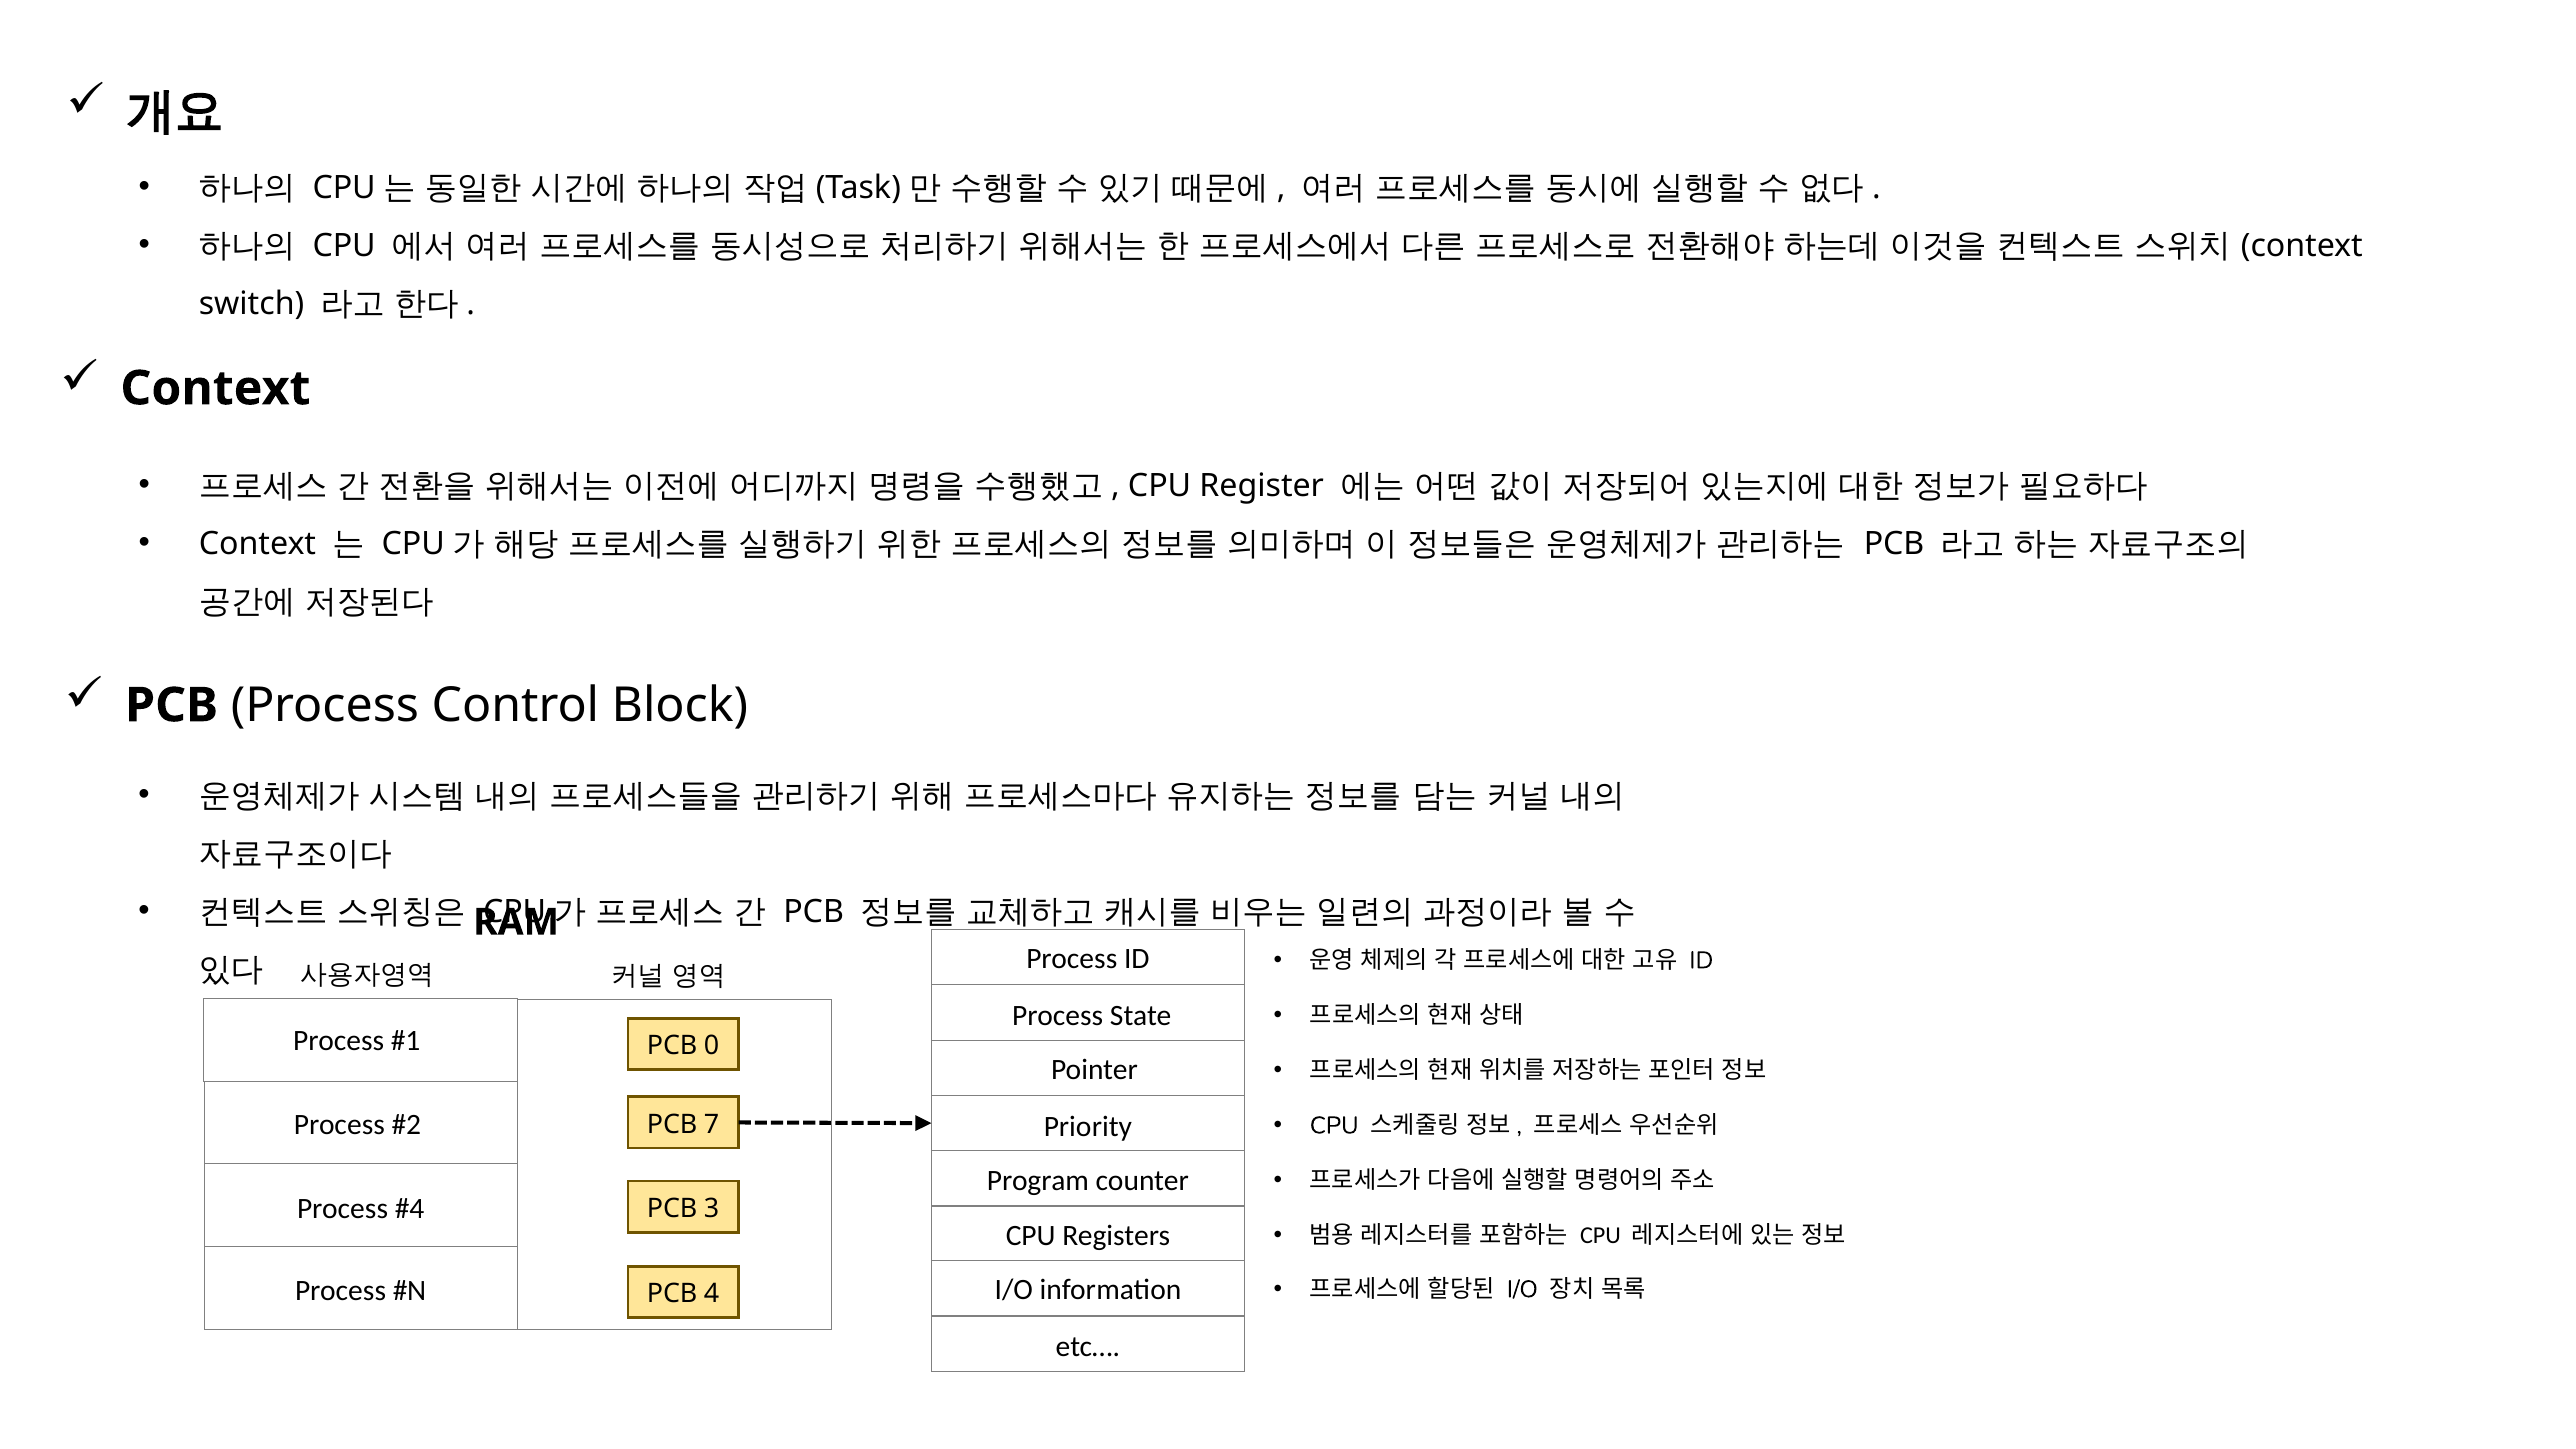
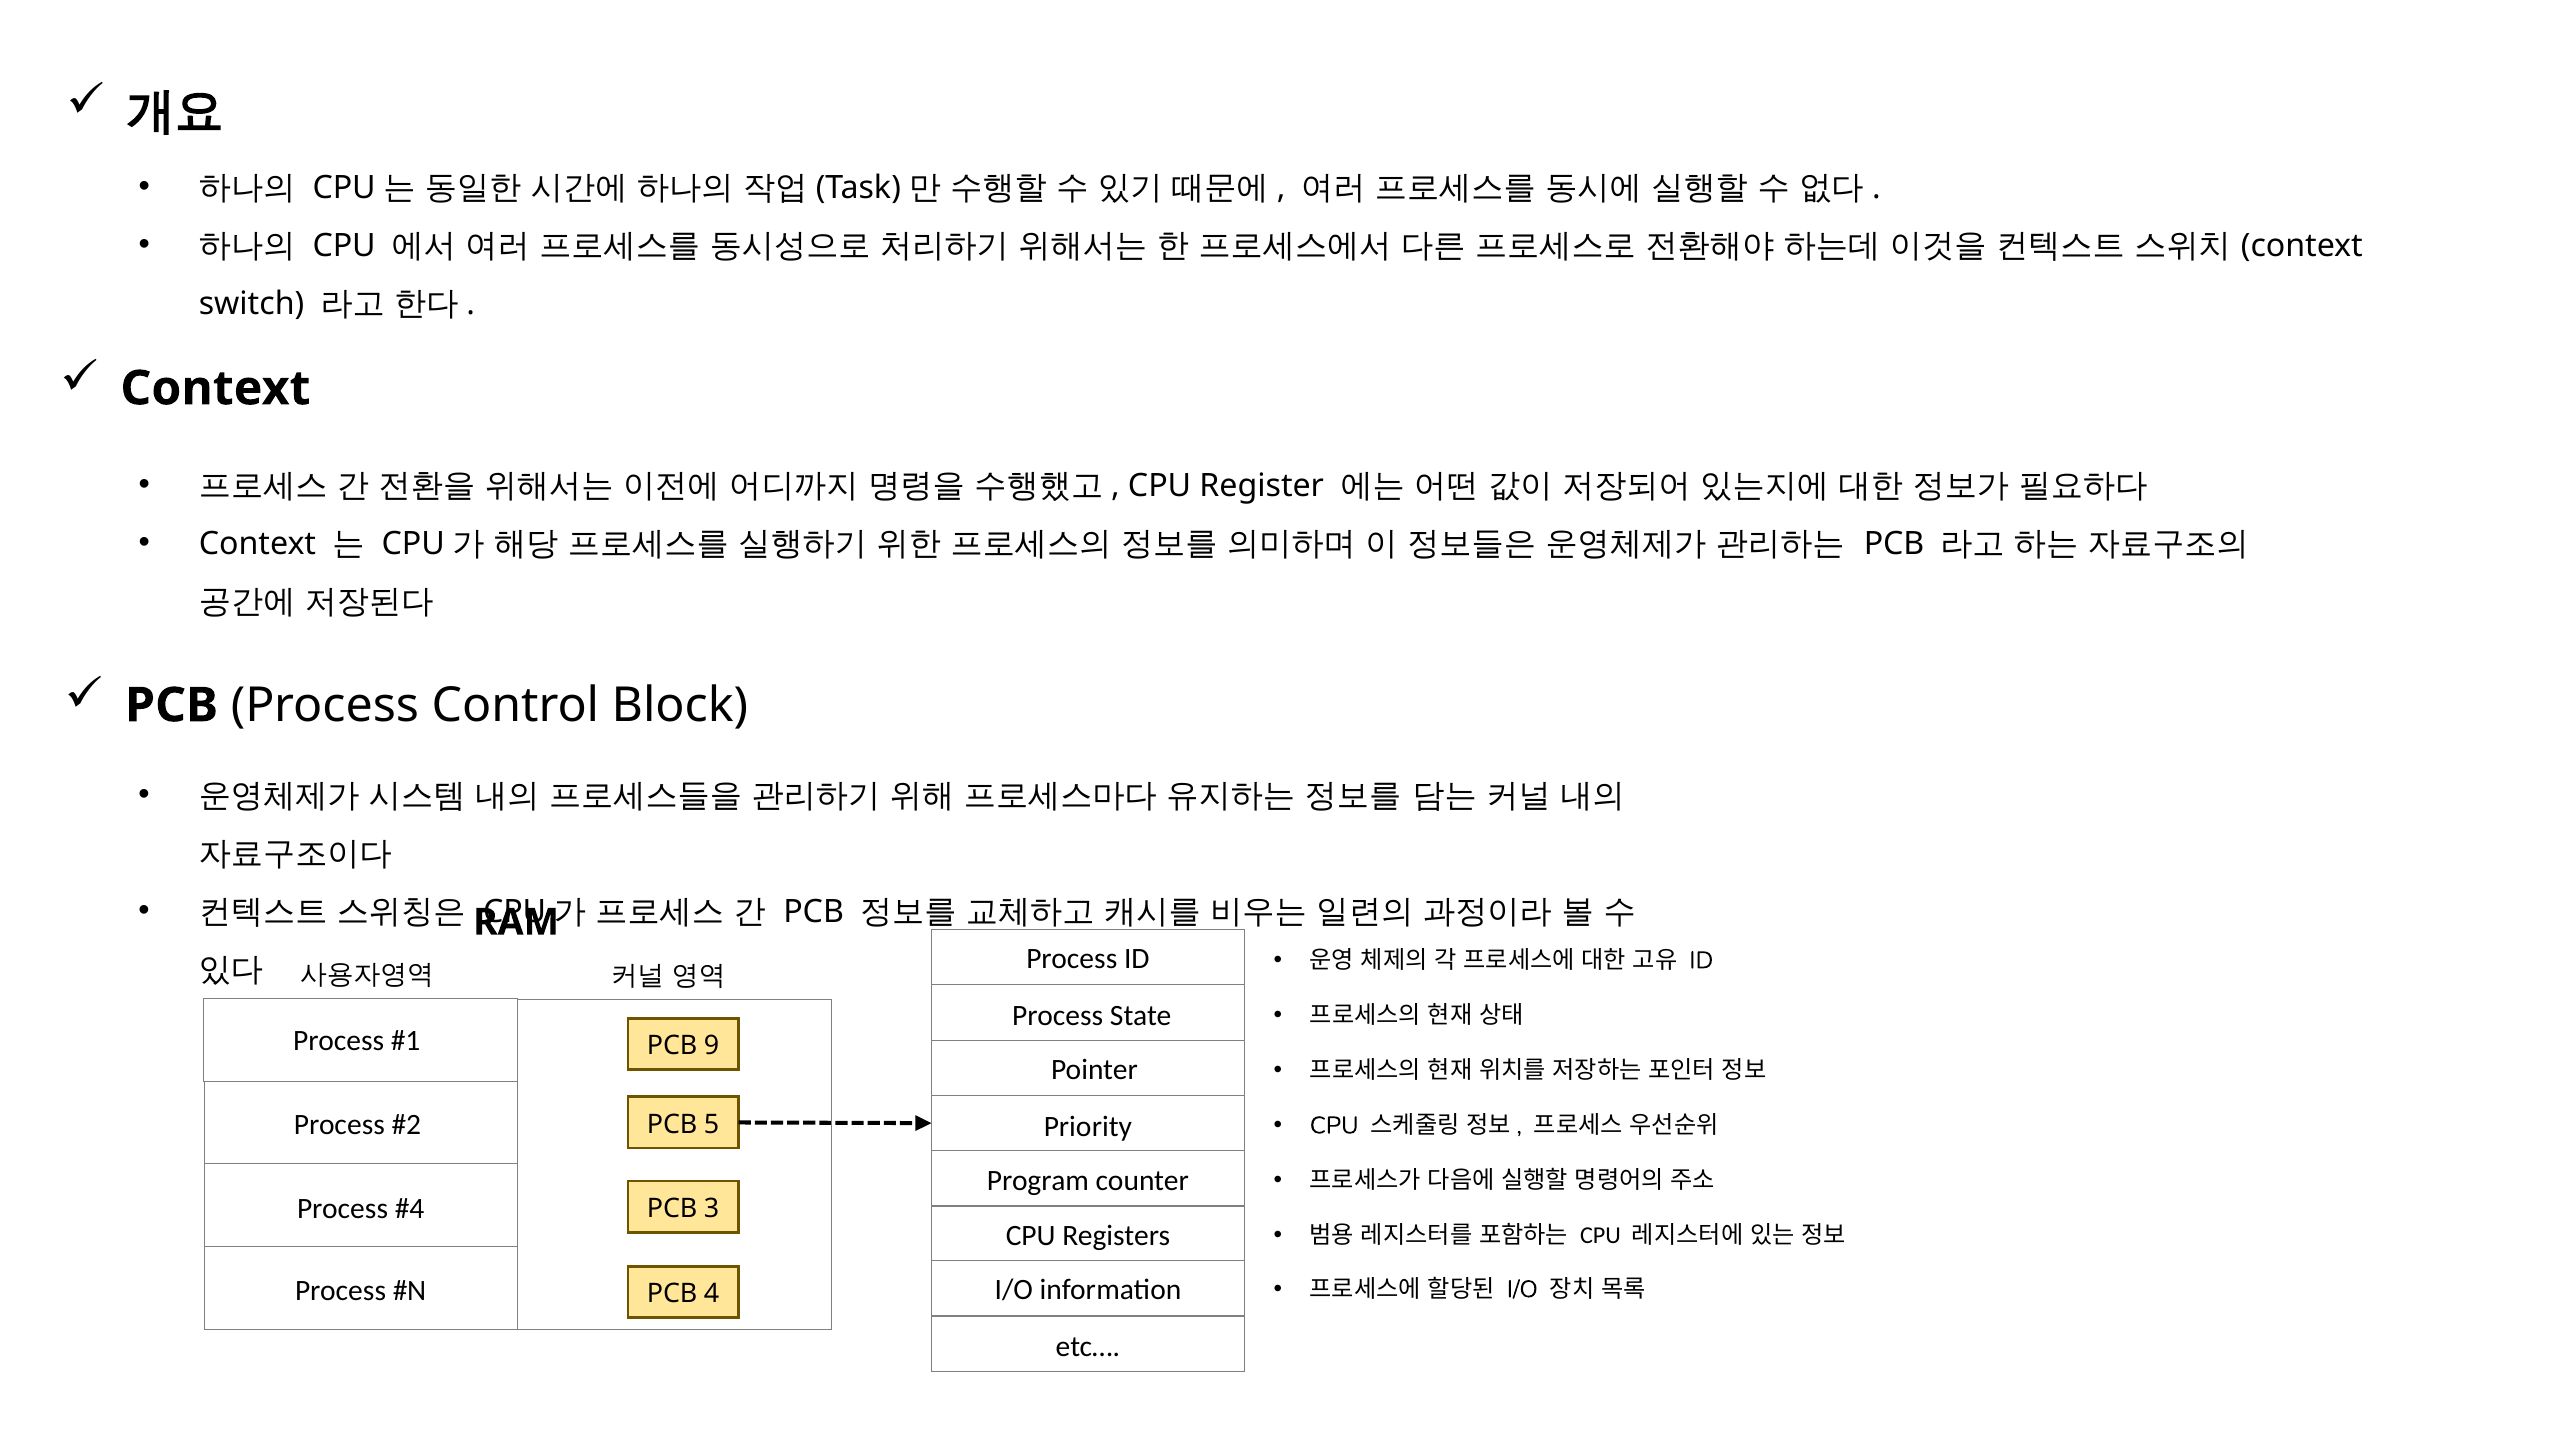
0: 0 -> 9
7: 7 -> 5
